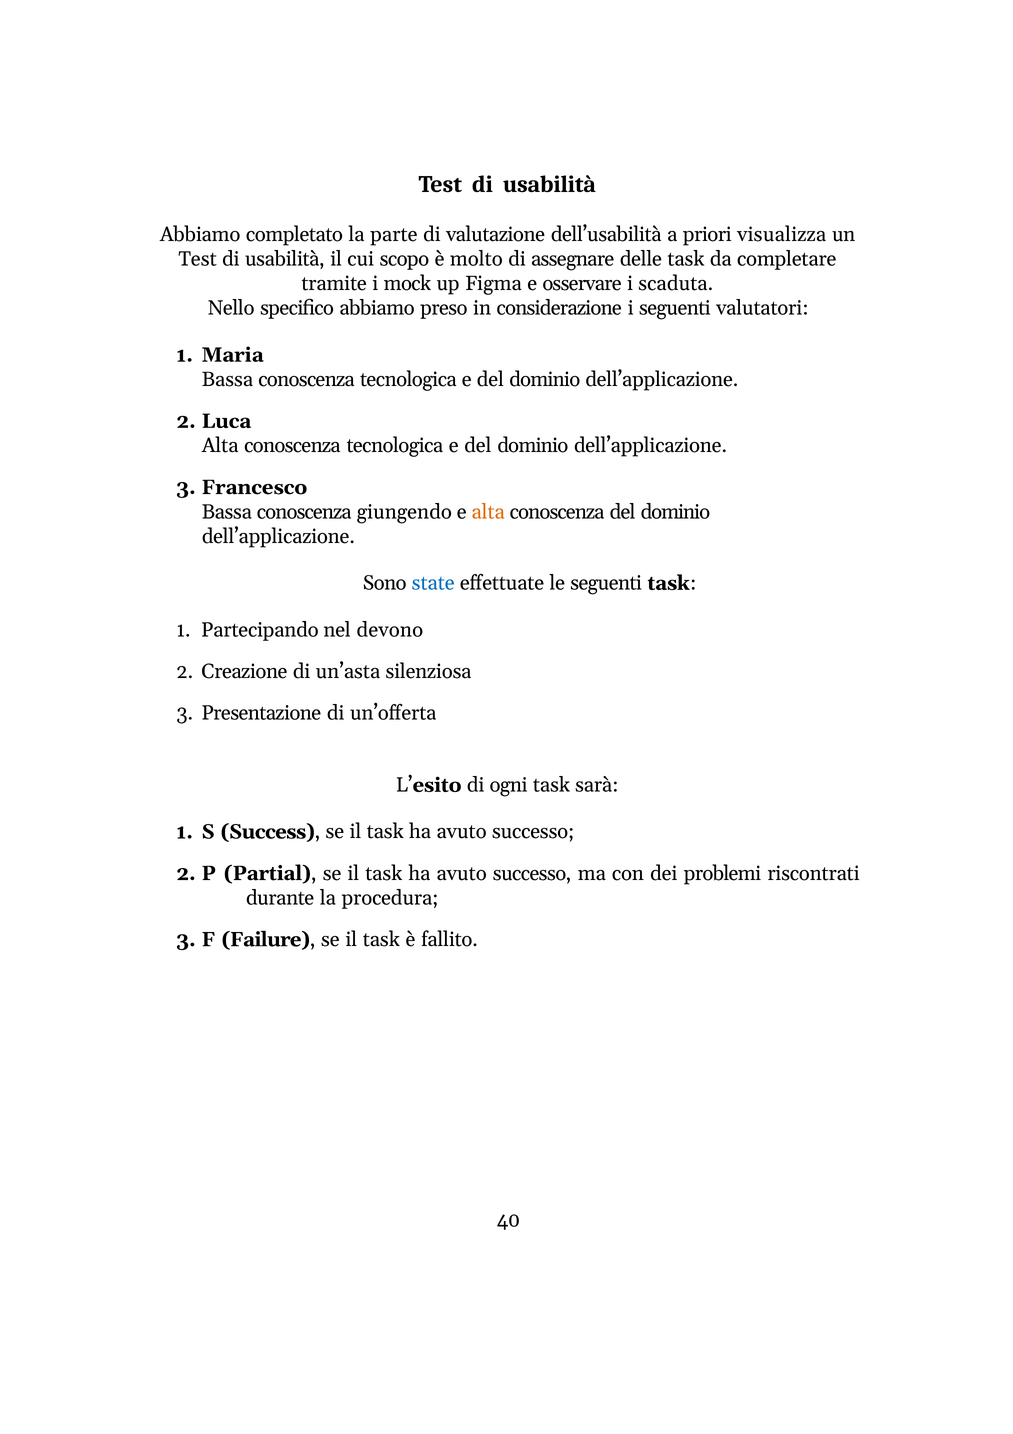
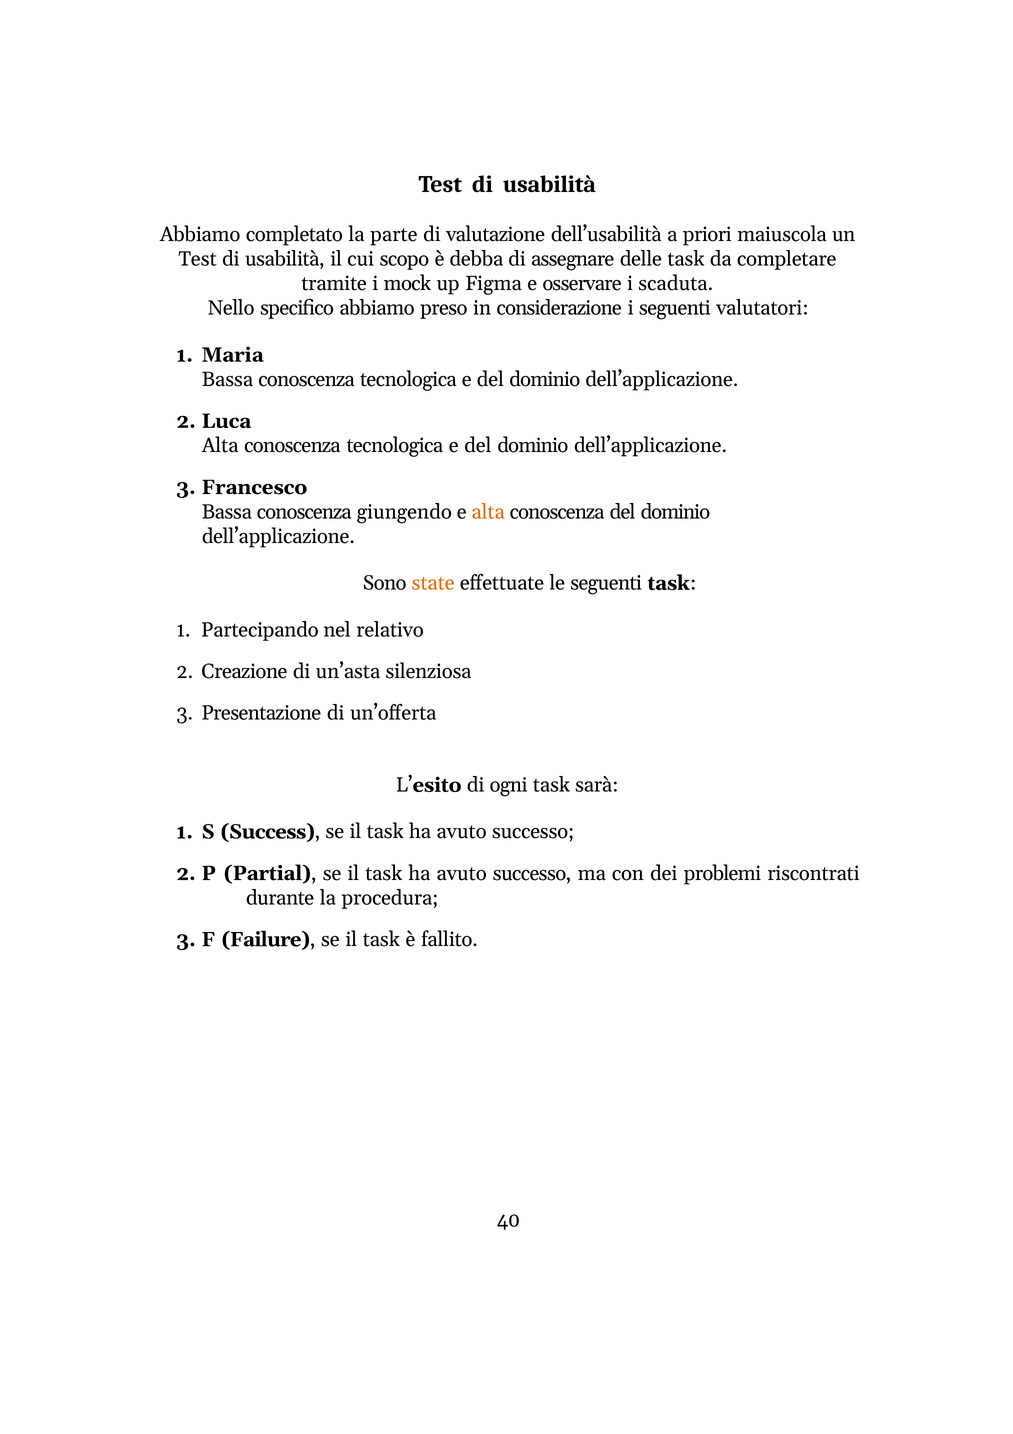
visualizza: visualizza -> maiuscola
molto: molto -> debba
state colour: blue -> orange
devono: devono -> relativo
